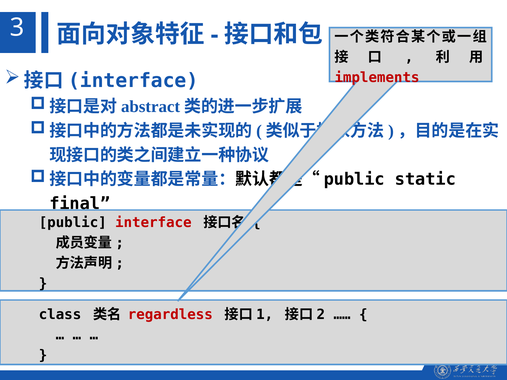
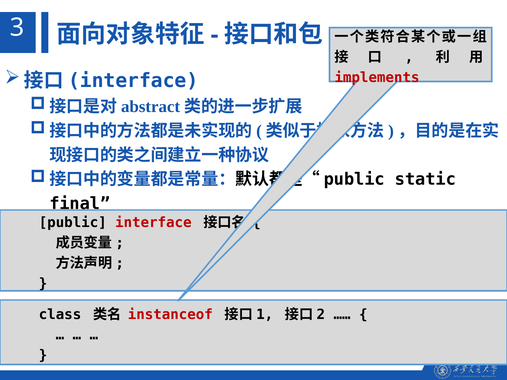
regardless: regardless -> instanceof
